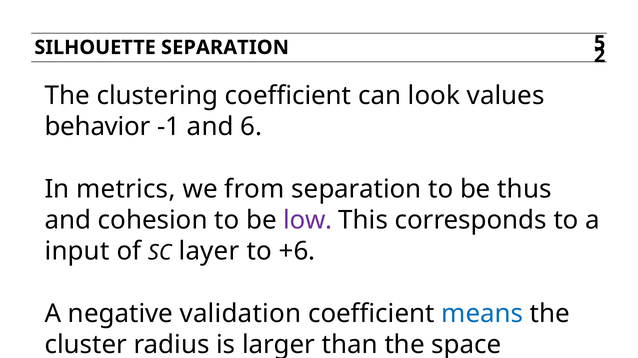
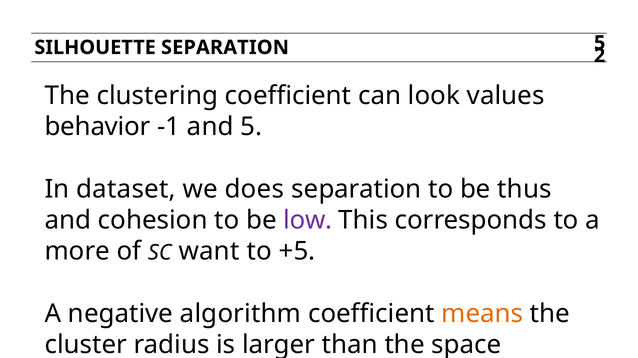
and 6: 6 -> 5
metrics: metrics -> dataset
from: from -> does
input: input -> more
layer: layer -> want
+6: +6 -> +5
validation: validation -> algorithm
means colour: blue -> orange
